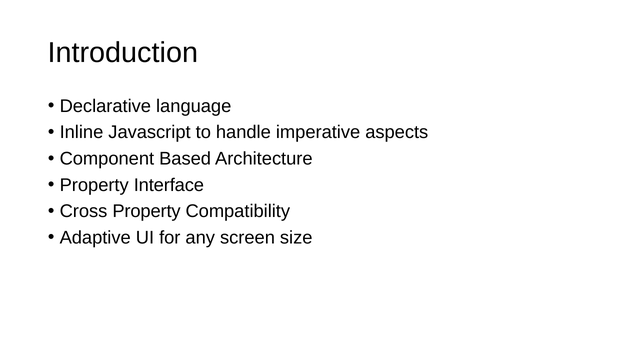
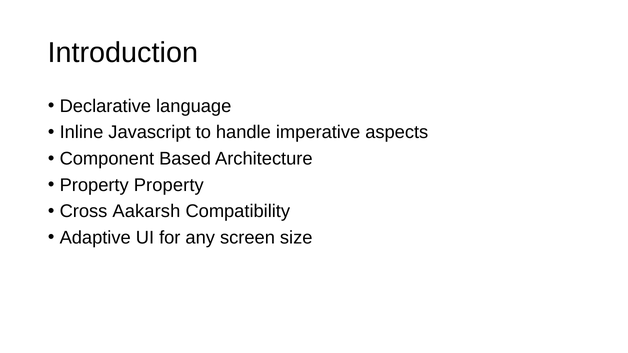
Property Interface: Interface -> Property
Cross Property: Property -> Aakarsh
